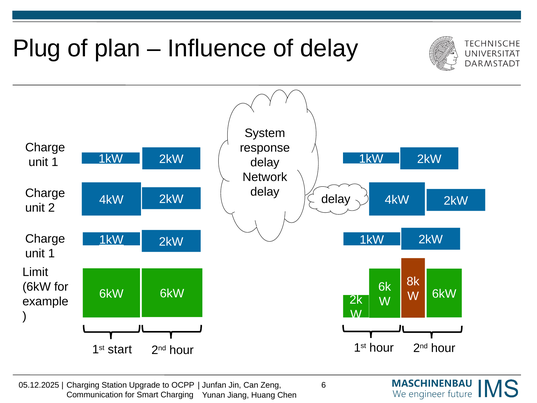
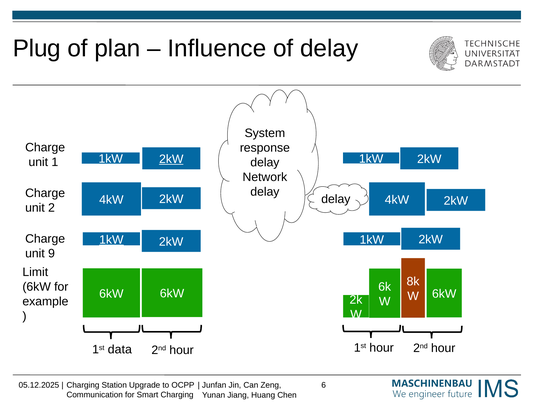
2kW at (171, 159) underline: none -> present
1 at (52, 253): 1 -> 9
start: start -> data
